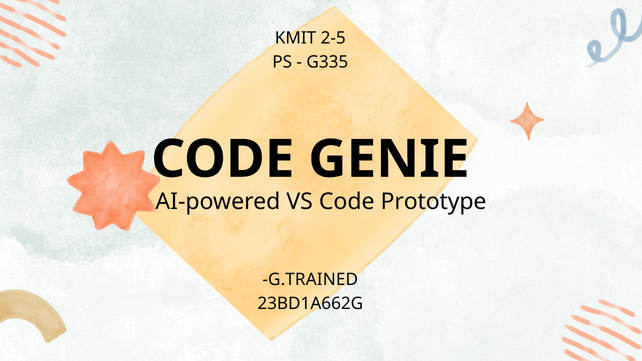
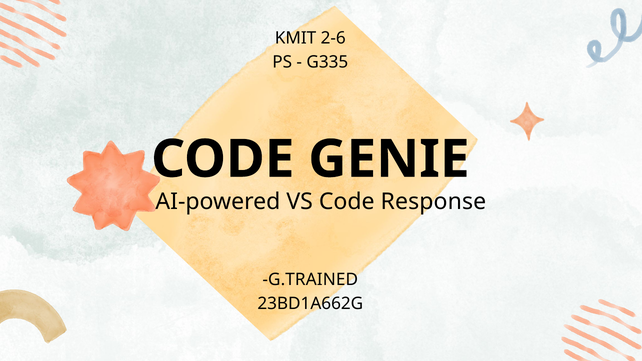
2-5: 2-5 -> 2-6
Prototype: Prototype -> Response
